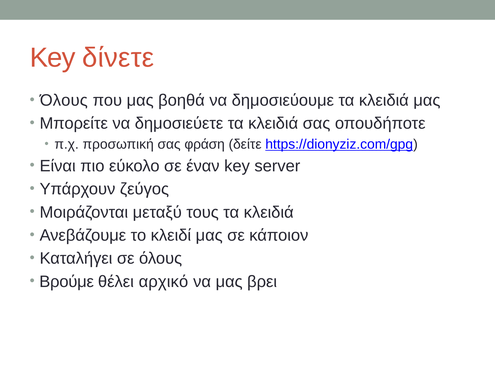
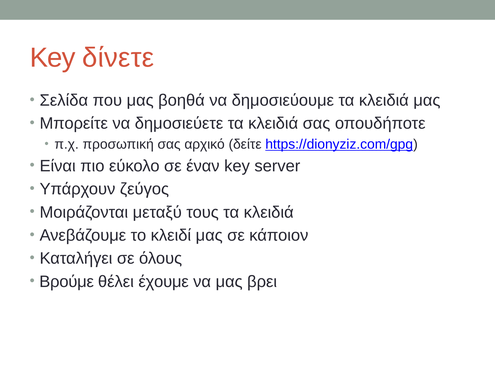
Όλους at (64, 100): Όλους -> Σελίδα
φράση: φράση -> αρχικό
αρχικό: αρχικό -> έχουμε
